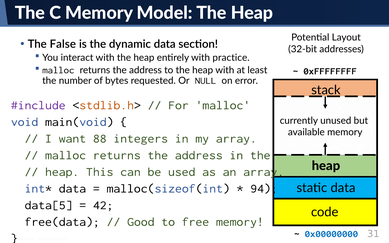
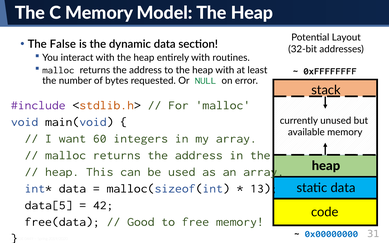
practice: practice -> routines
NULL colour: black -> green
88: 88 -> 60
94: 94 -> 13
